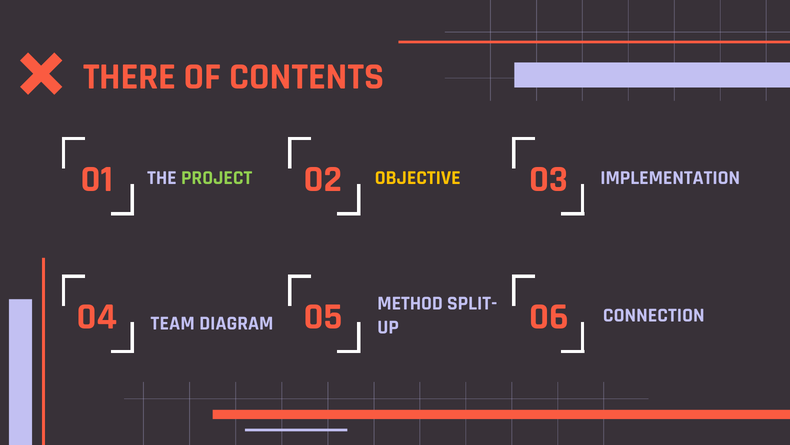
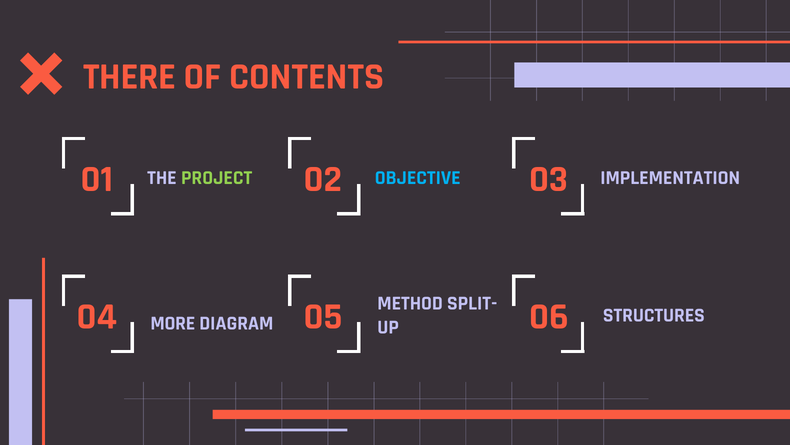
OBJECTIVE colour: yellow -> light blue
CONNECTION: CONNECTION -> STRUCTURES
TEAM: TEAM -> MORE
